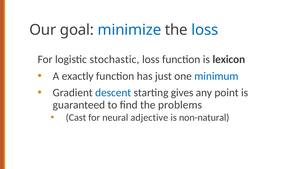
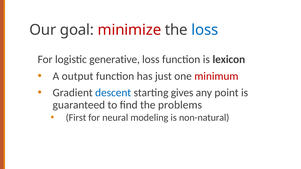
minimize colour: blue -> red
stochastic: stochastic -> generative
exactly: exactly -> output
minimum colour: blue -> red
Cast: Cast -> First
adjective: adjective -> modeling
